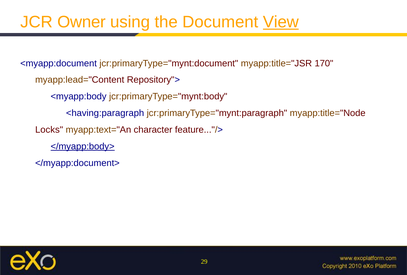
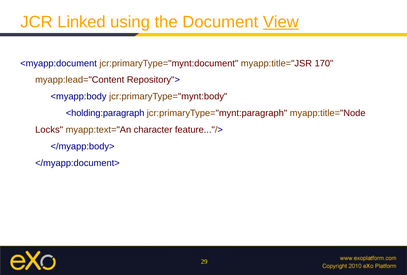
Owner: Owner -> Linked
<having:paragraph: <having:paragraph -> <holding:paragraph
</myapp:body> underline: present -> none
